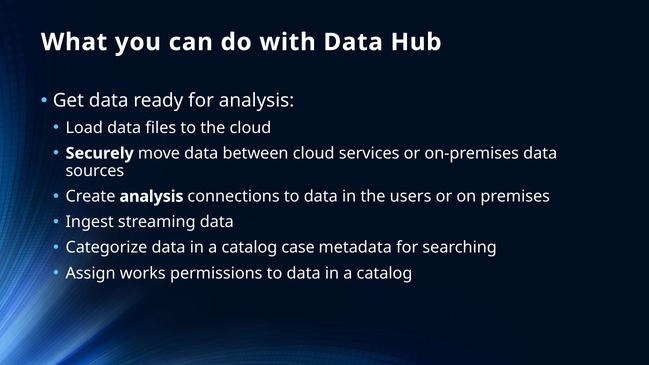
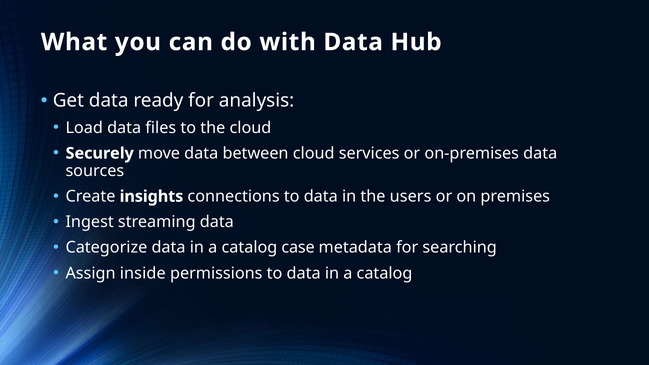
Create analysis: analysis -> insights
works: works -> inside
